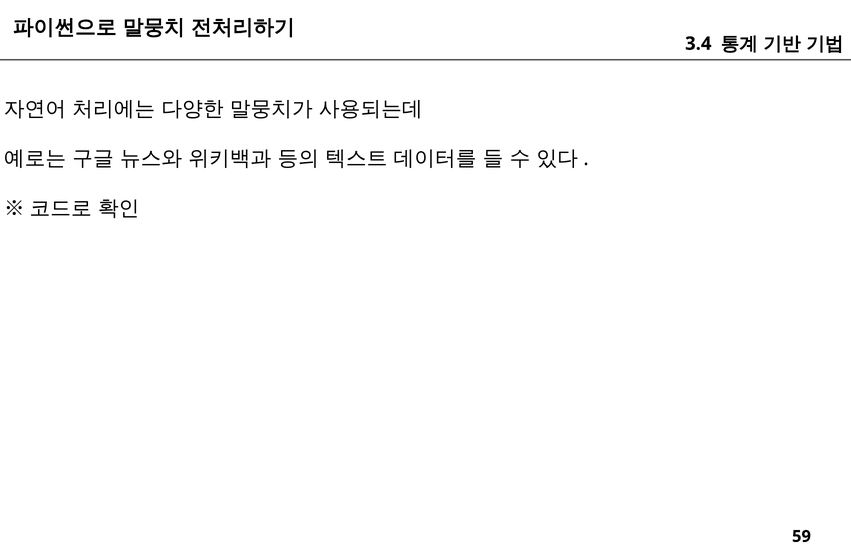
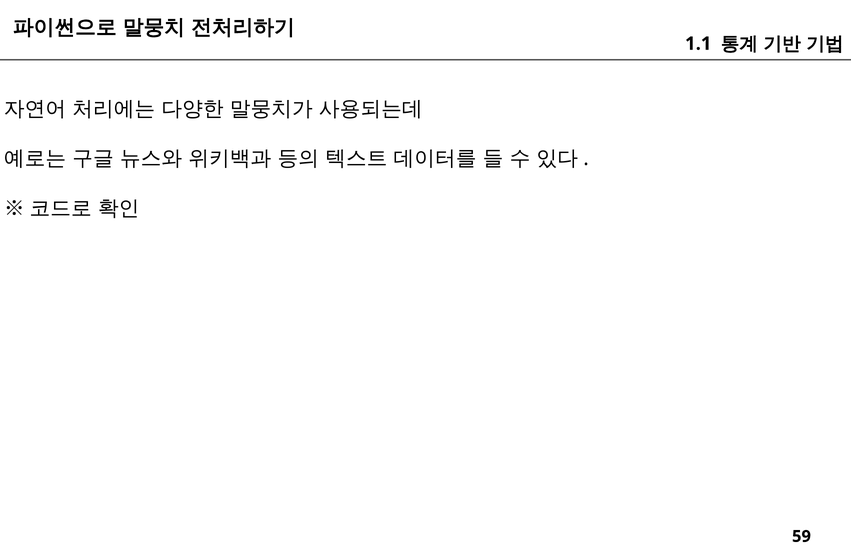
3.4: 3.4 -> 1.1
